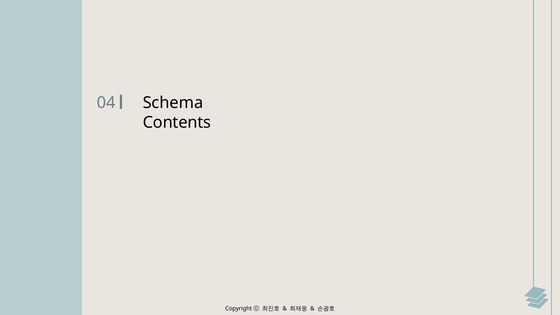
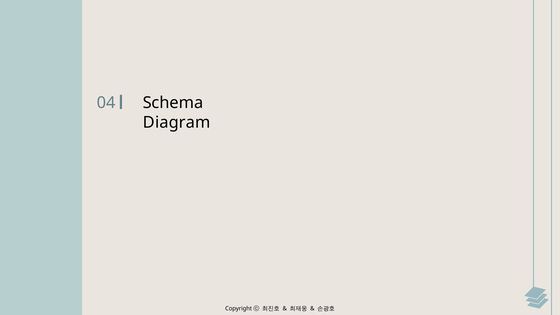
Contents: Contents -> Diagram
